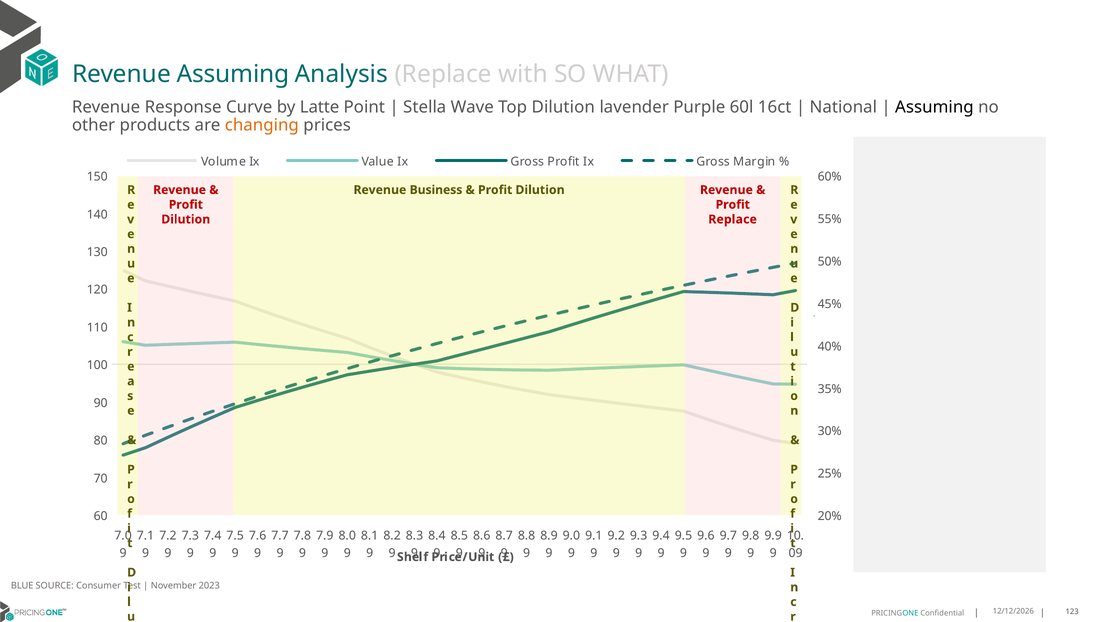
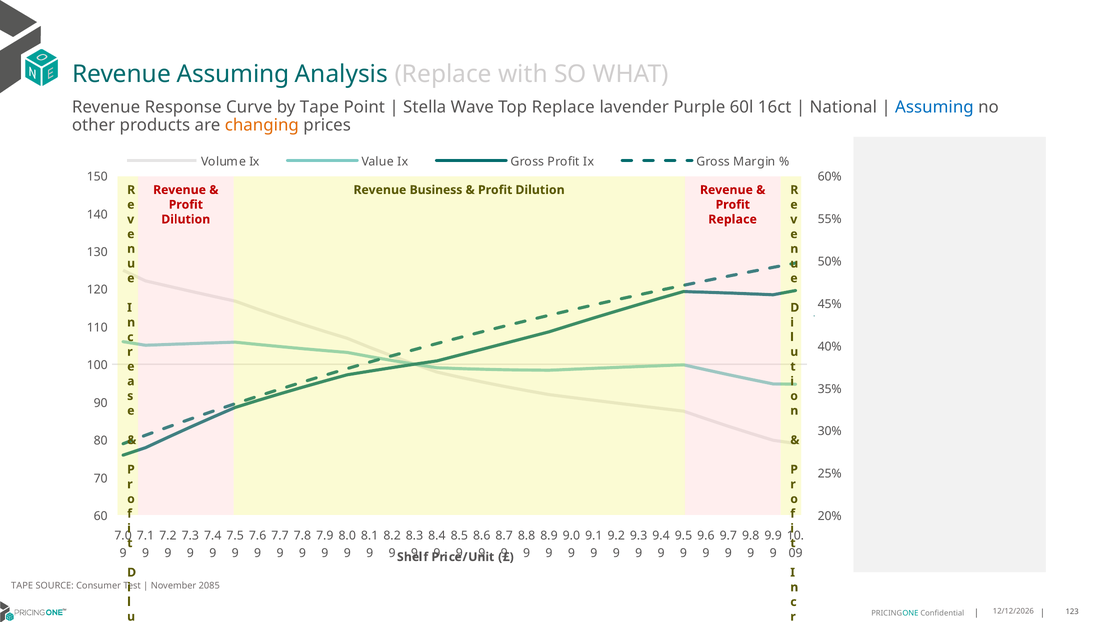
by Latte: Latte -> Tape
Top Dilution: Dilution -> Replace
Assuming at (934, 107) colour: black -> blue
BLUE at (22, 586): BLUE -> TAPE
2023: 2023 -> 2085
